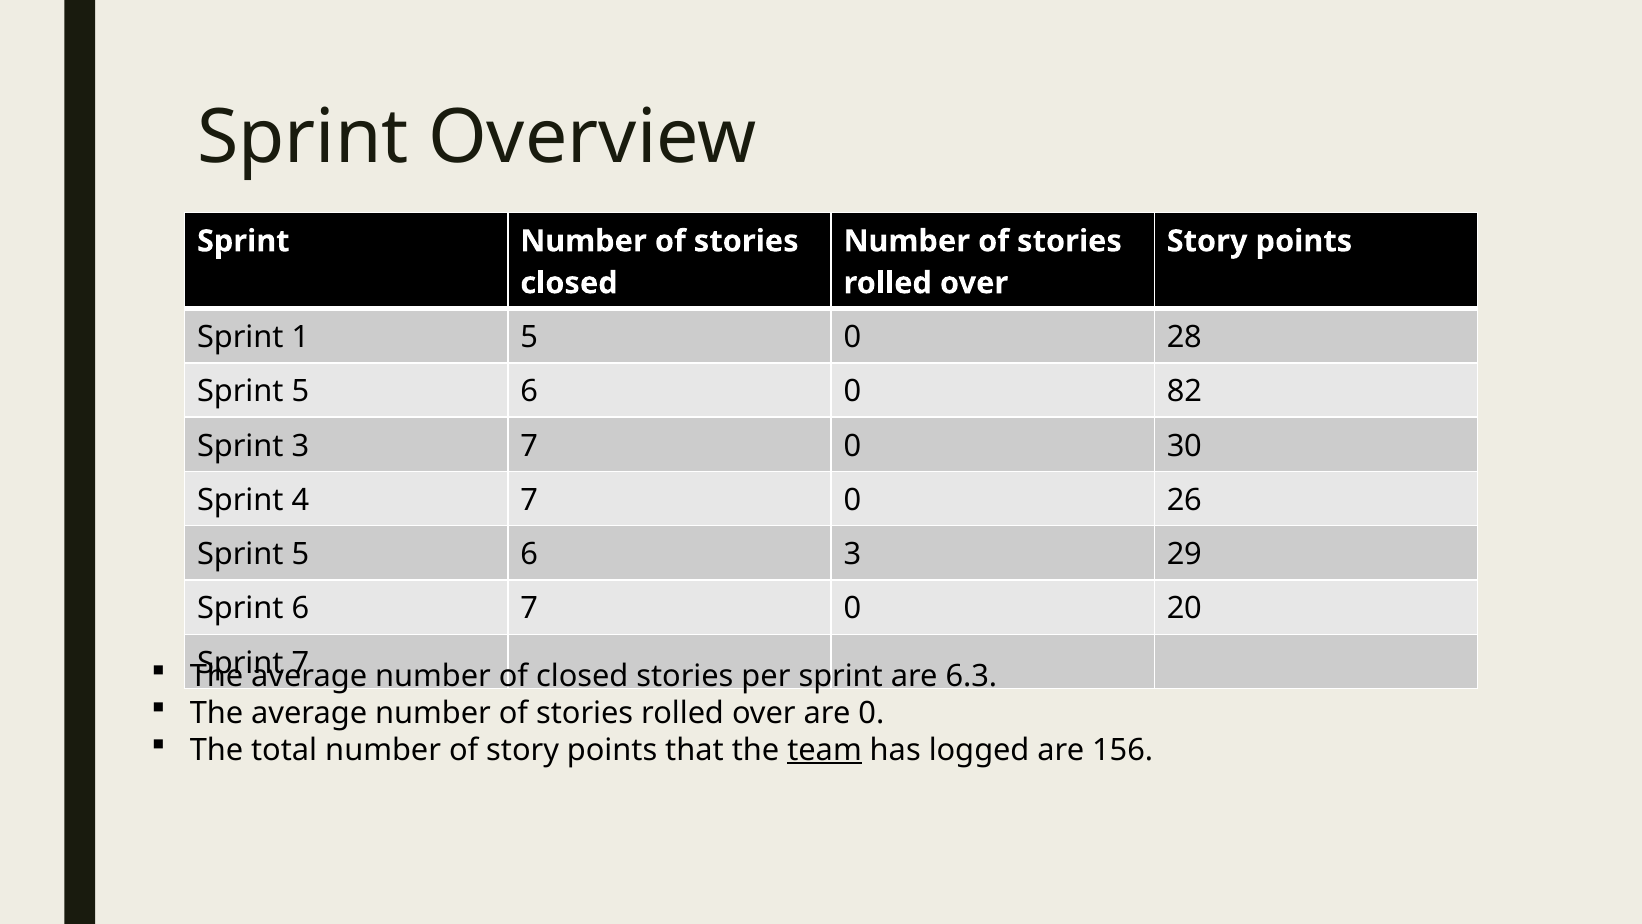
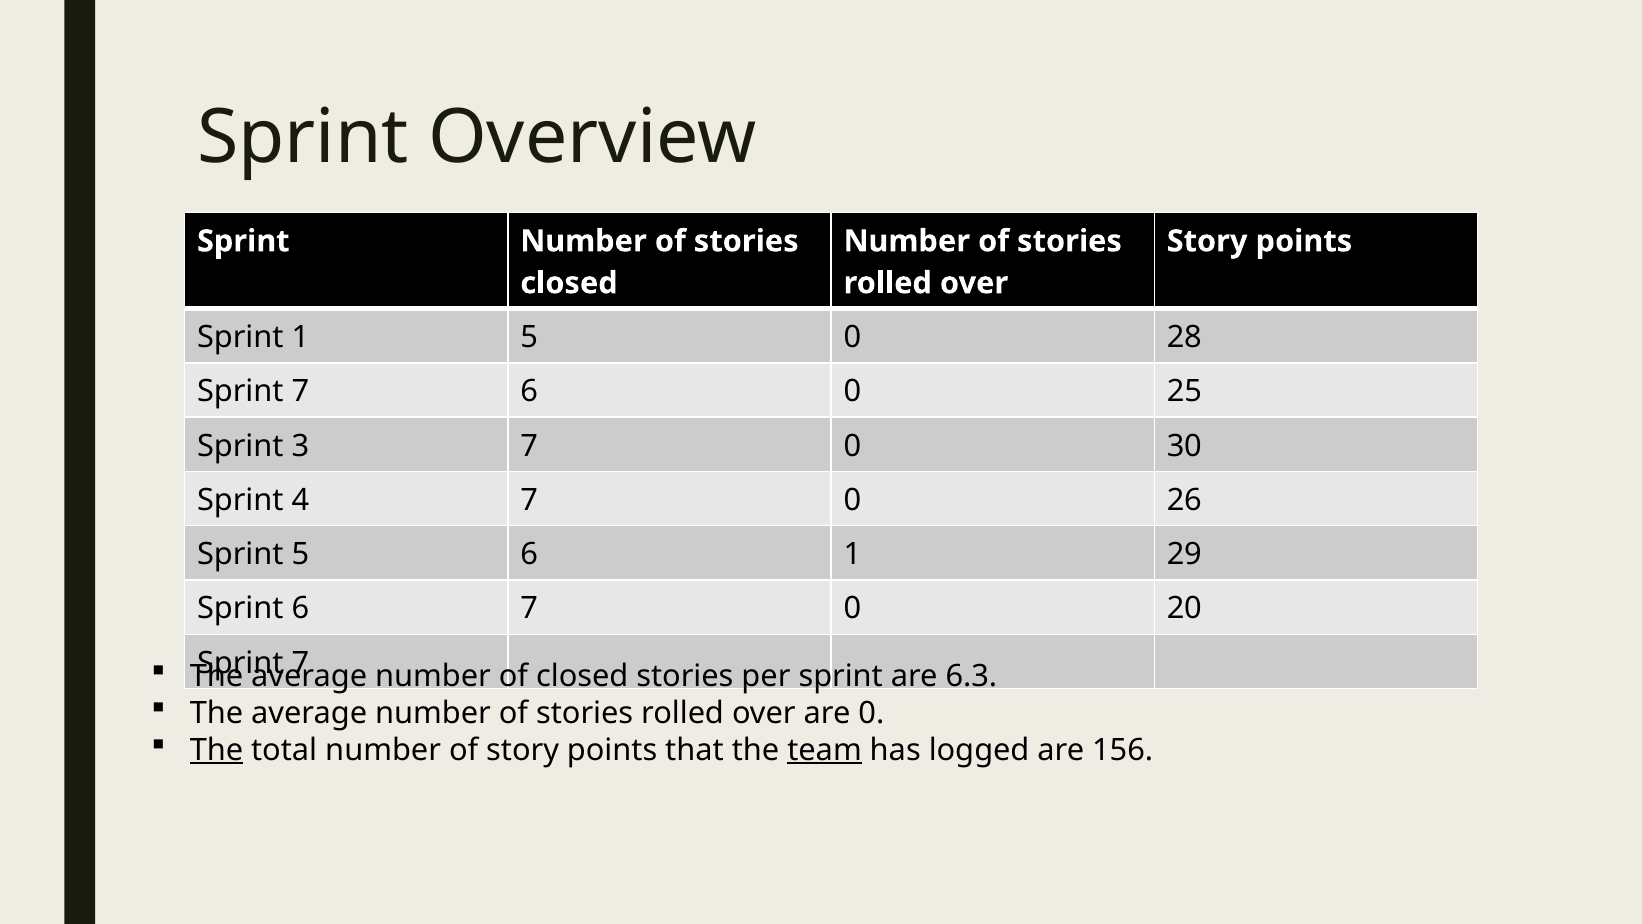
5 at (300, 392): 5 -> 7
82: 82 -> 25
6 3: 3 -> 1
The at (217, 750) underline: none -> present
